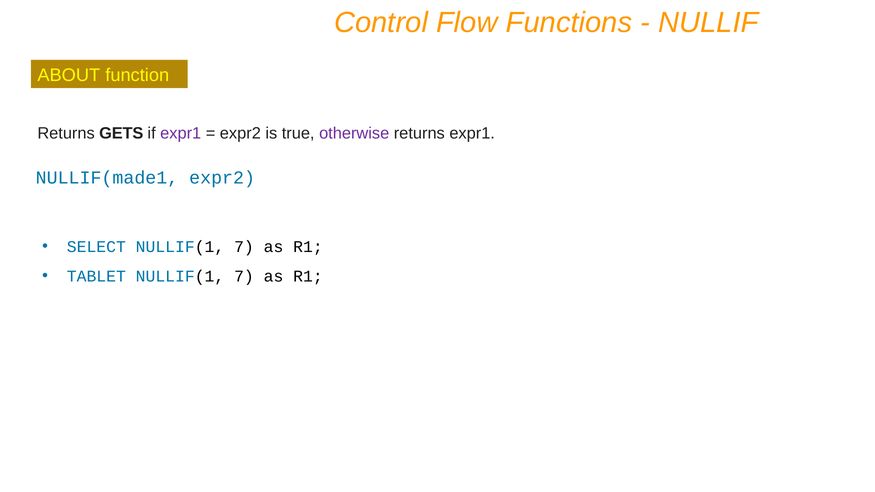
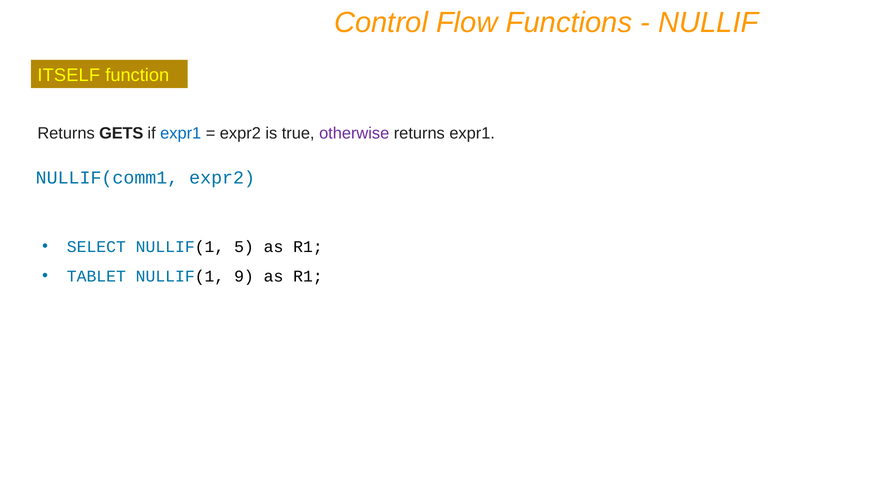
ABOUT: ABOUT -> ITSELF
expr1 at (181, 133) colour: purple -> blue
NULLIF(made1: NULLIF(made1 -> NULLIF(comm1
SELECT NULLIF(1 7: 7 -> 5
7 at (244, 276): 7 -> 9
